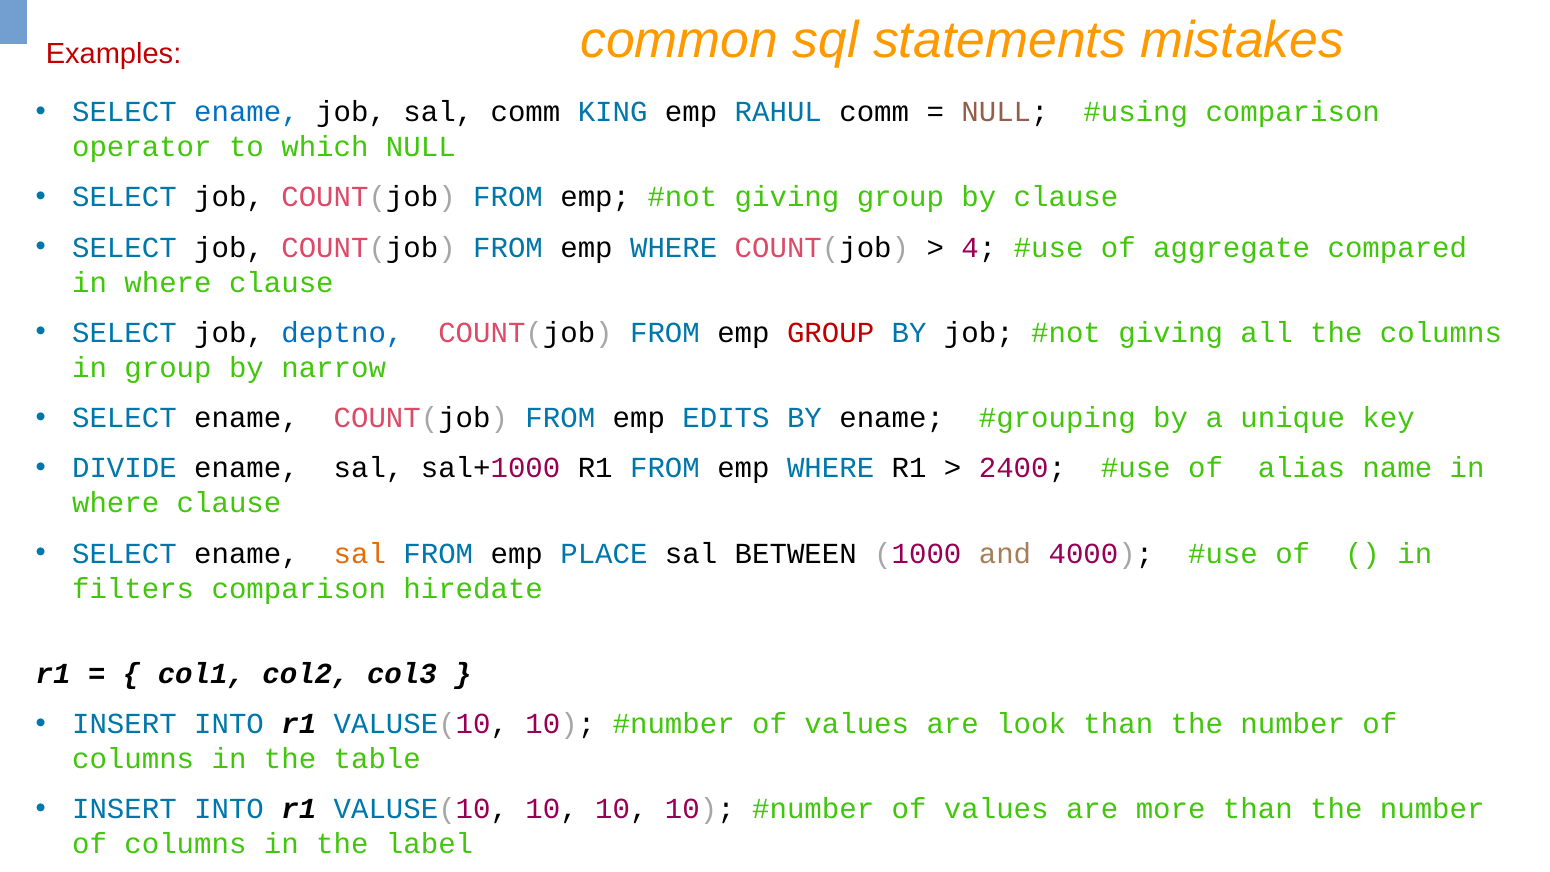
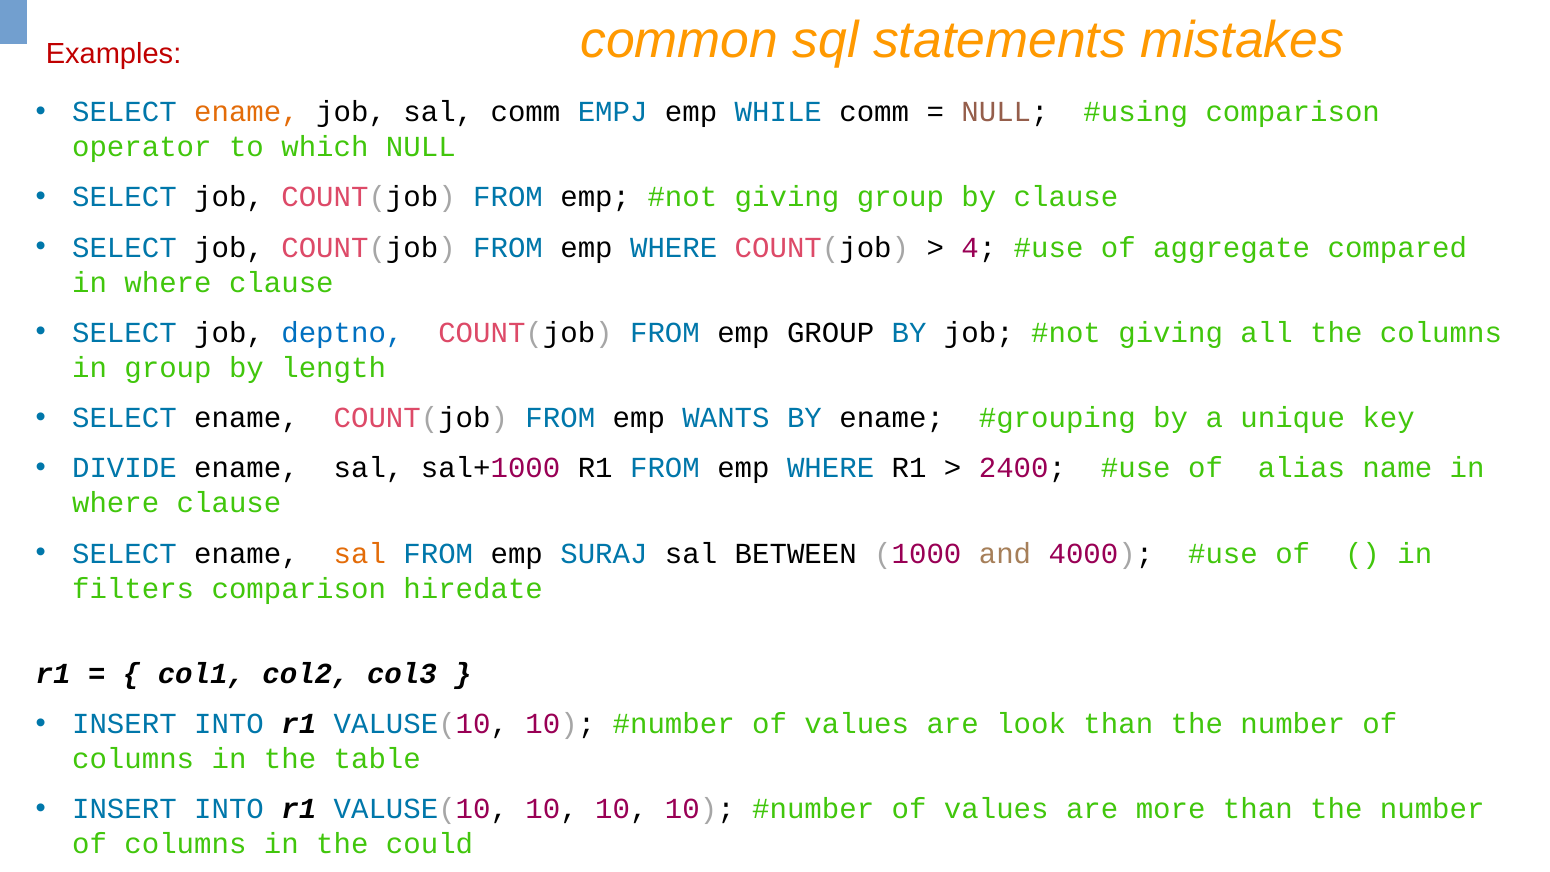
ename at (246, 112) colour: blue -> orange
KING: KING -> EMPJ
RAHUL: RAHUL -> WHILE
GROUP at (831, 333) colour: red -> black
narrow: narrow -> length
EDITS: EDITS -> WANTS
PLACE: PLACE -> SURAJ
label: label -> could
